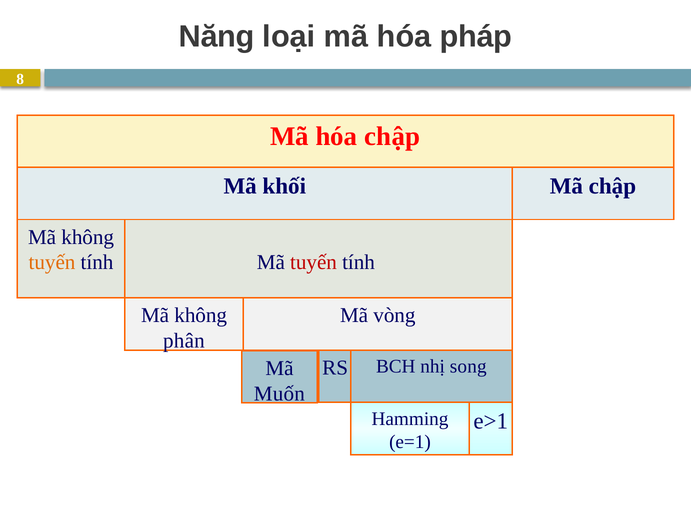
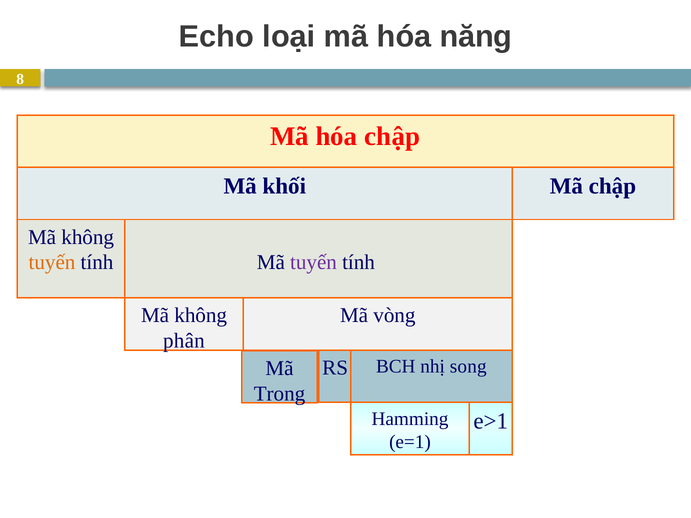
Năng: Năng -> Echo
pháp: pháp -> năng
tuyến at (314, 262) colour: red -> purple
Muốn: Muốn -> Trong
